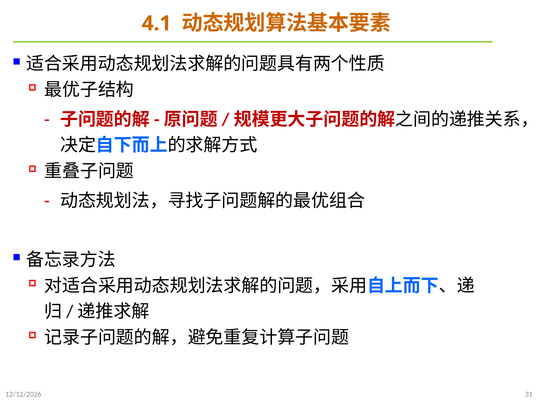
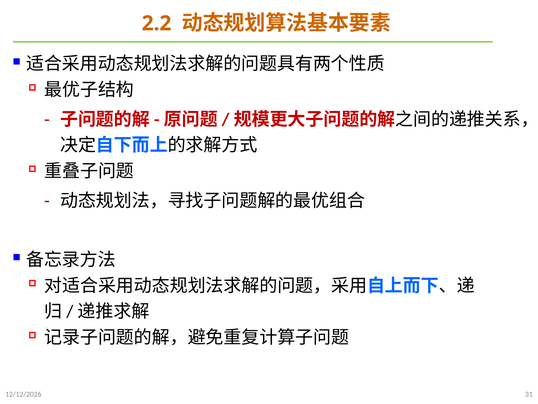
4.1: 4.1 -> 2.2
